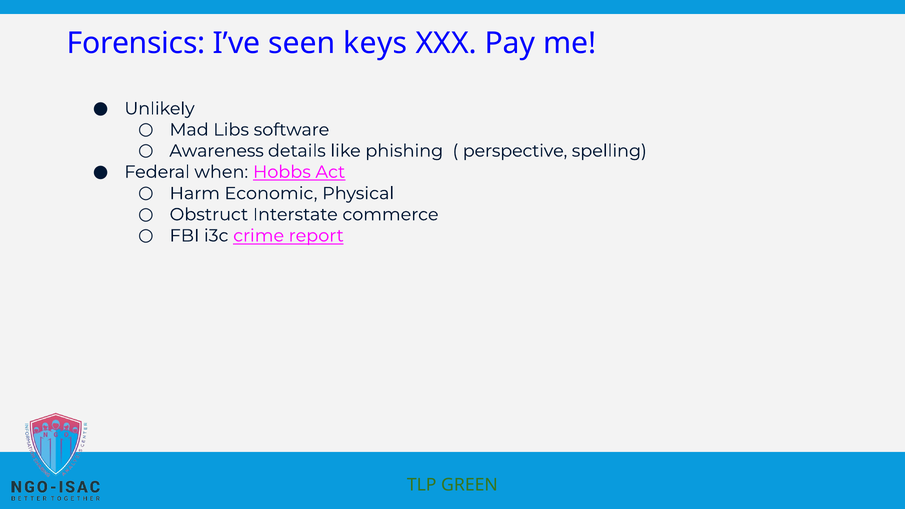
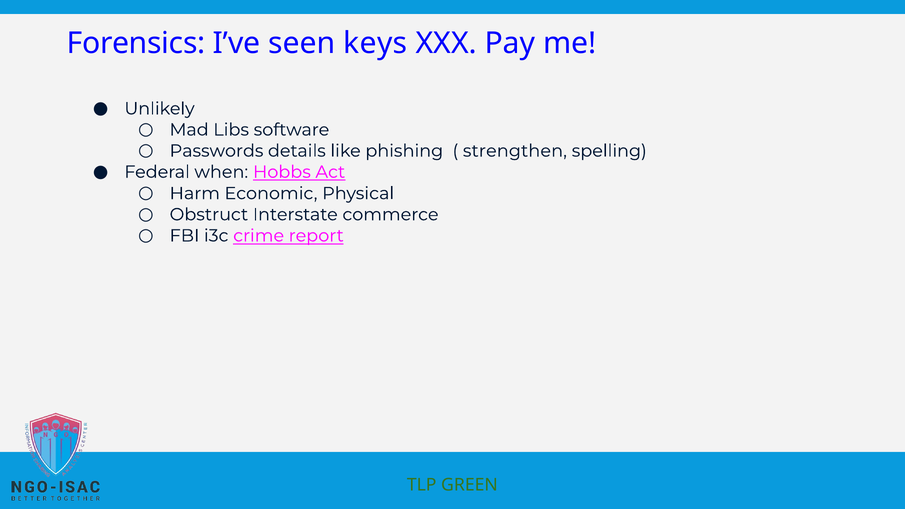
Awareness: Awareness -> Passwords
perspective: perspective -> strengthen
